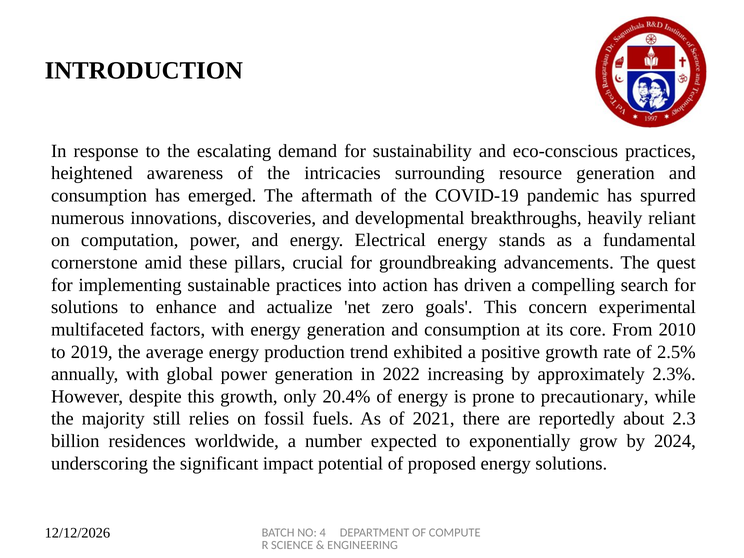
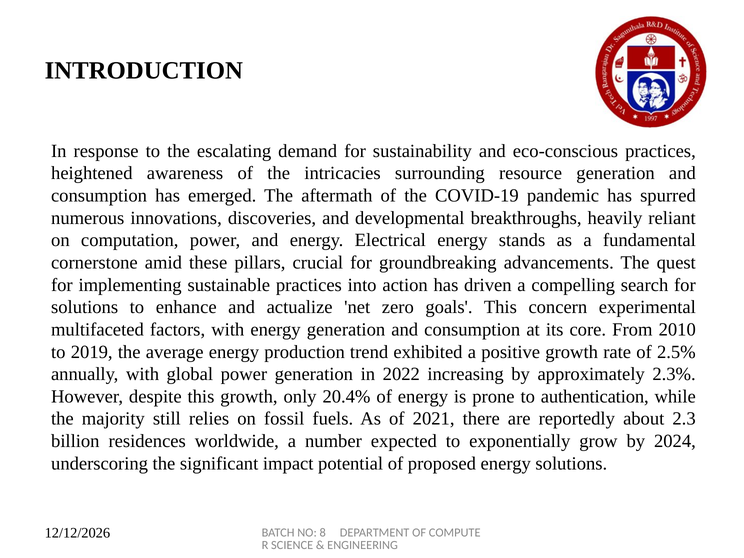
precautionary: precautionary -> authentication
4: 4 -> 8
